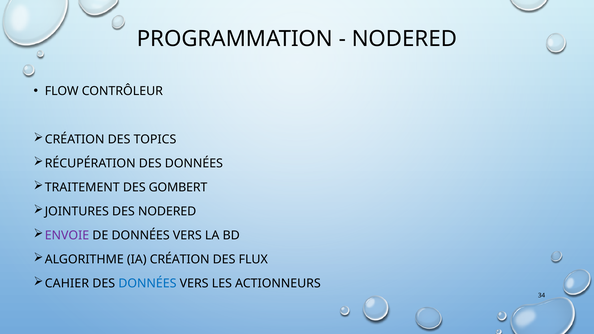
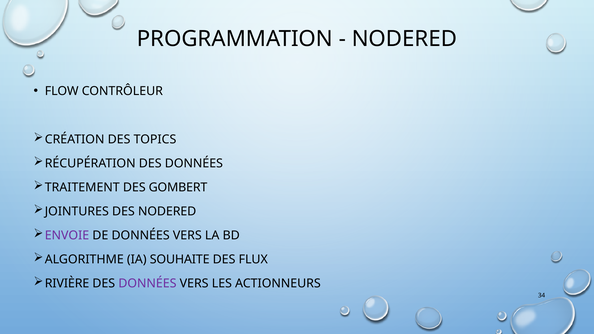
IA CRÉATION: CRÉATION -> SOUHAITE
CAHIER: CAHIER -> RIVIÈRE
DONNÉES at (147, 284) colour: blue -> purple
